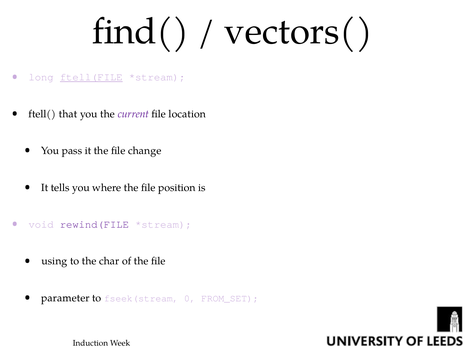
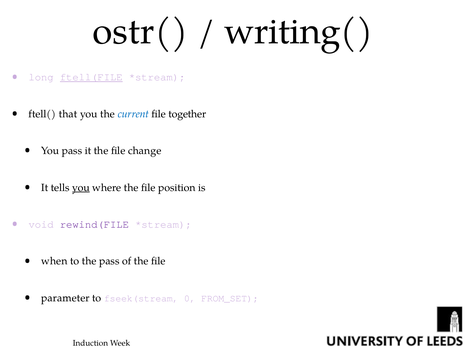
find(: find( -> ostr(
vectors(: vectors( -> writing(
current colour: purple -> blue
location: location -> together
you at (81, 187) underline: none -> present
using: using -> when
the char: char -> pass
